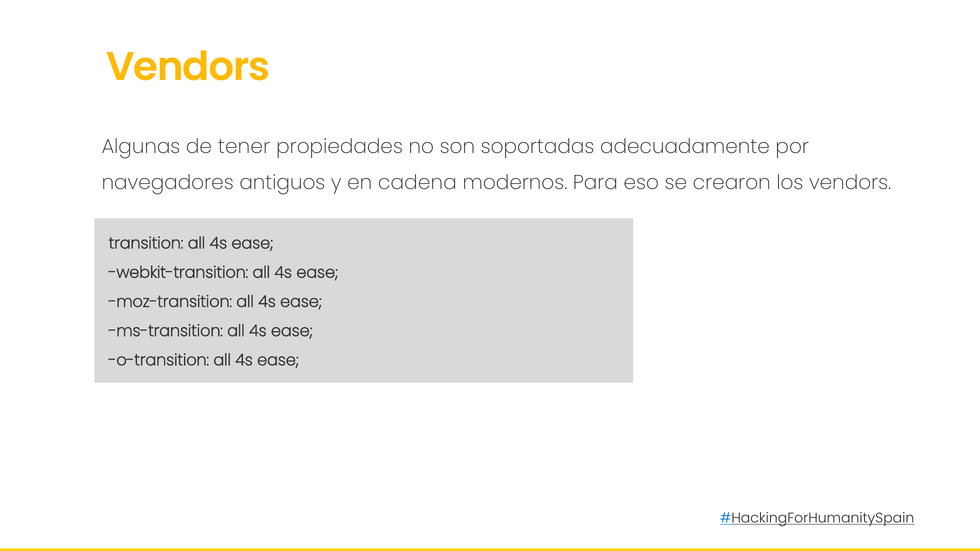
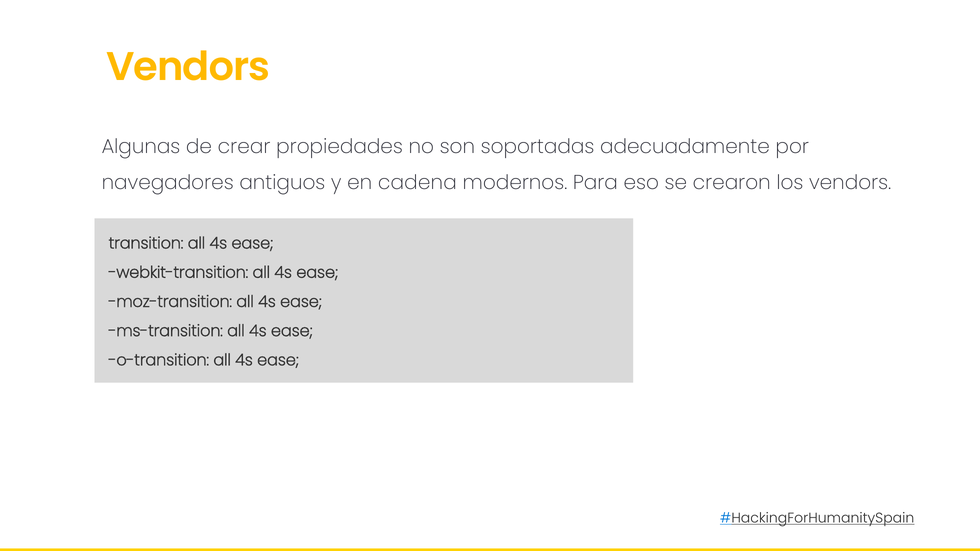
tener: tener -> crear
